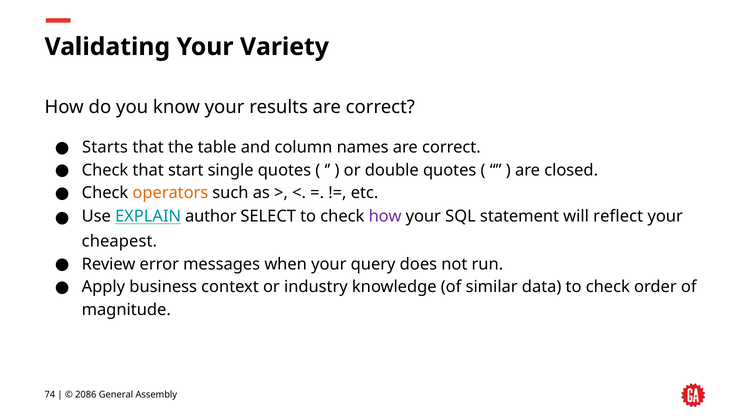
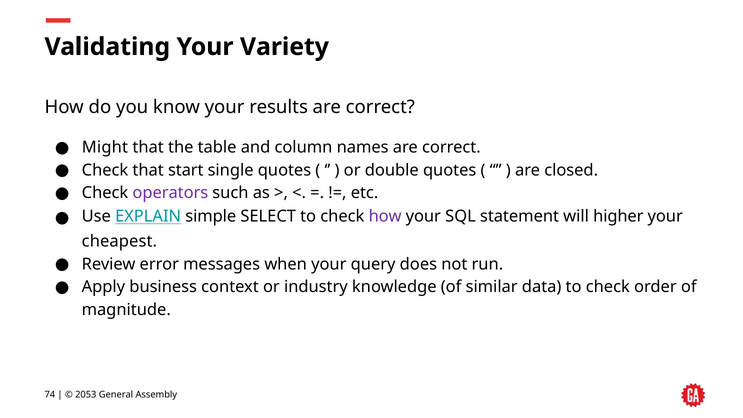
Starts: Starts -> Might
operators colour: orange -> purple
author: author -> simple
reflect: reflect -> higher
2086: 2086 -> 2053
